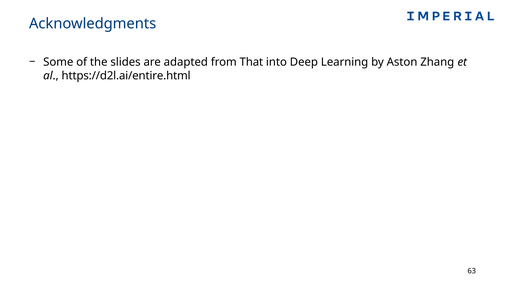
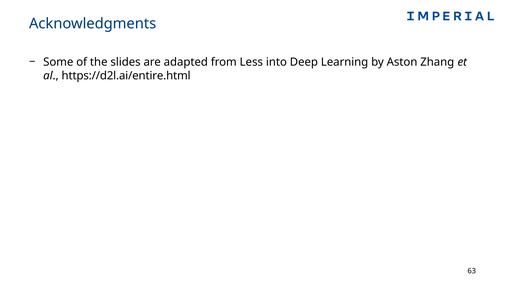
That: That -> Less
